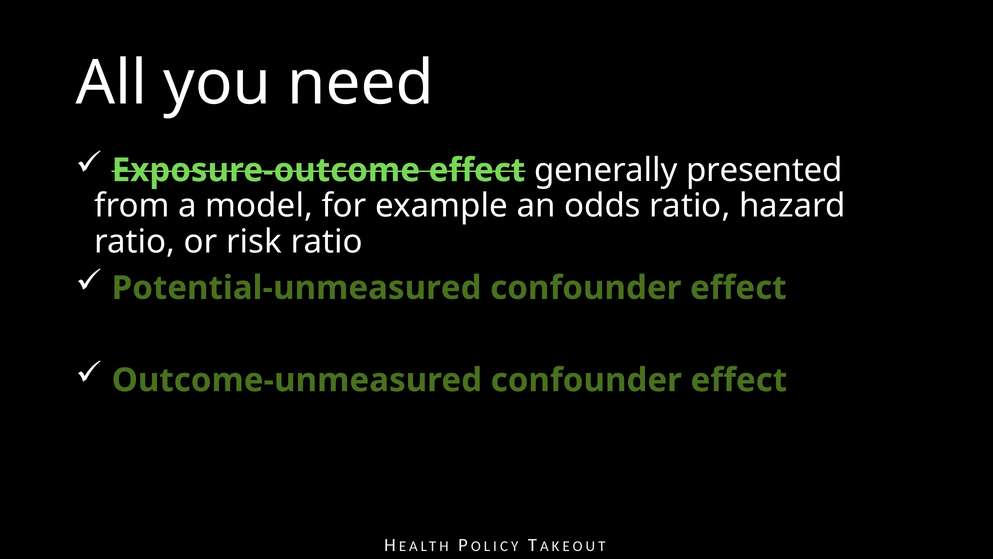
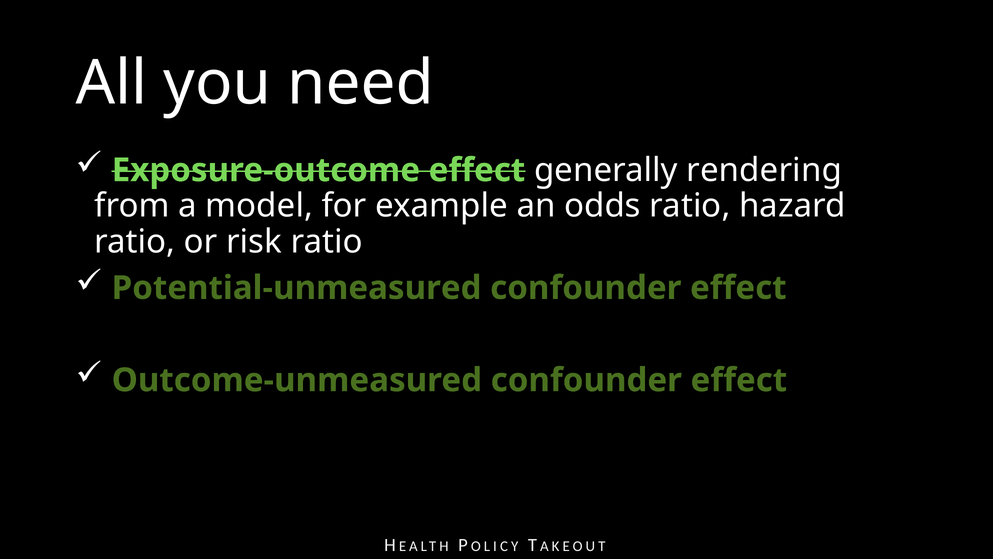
presented: presented -> rendering
